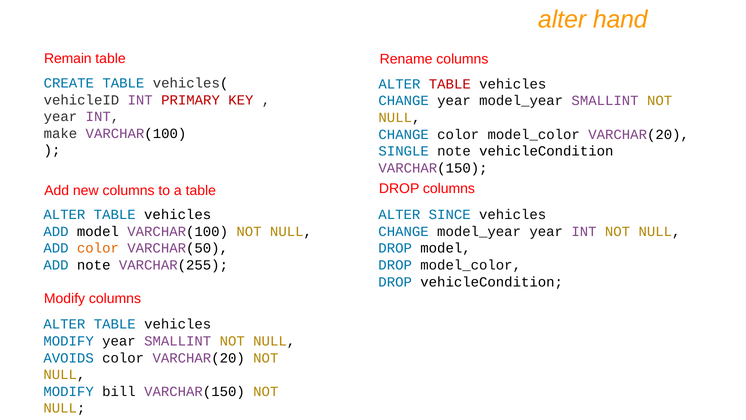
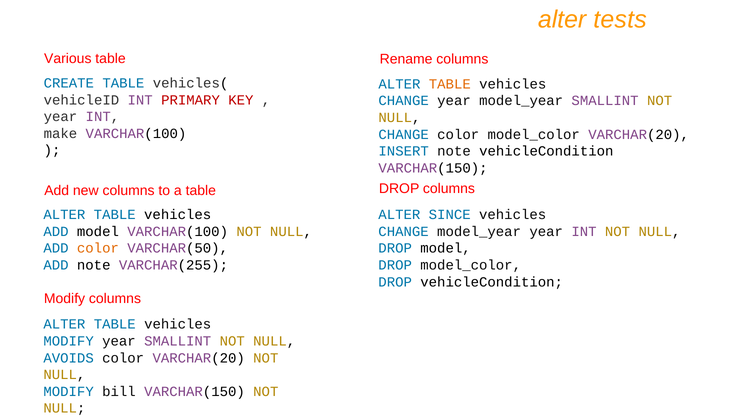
hand: hand -> tests
Remain: Remain -> Various
TABLE at (450, 84) colour: red -> orange
SINGLE: SINGLE -> INSERT
